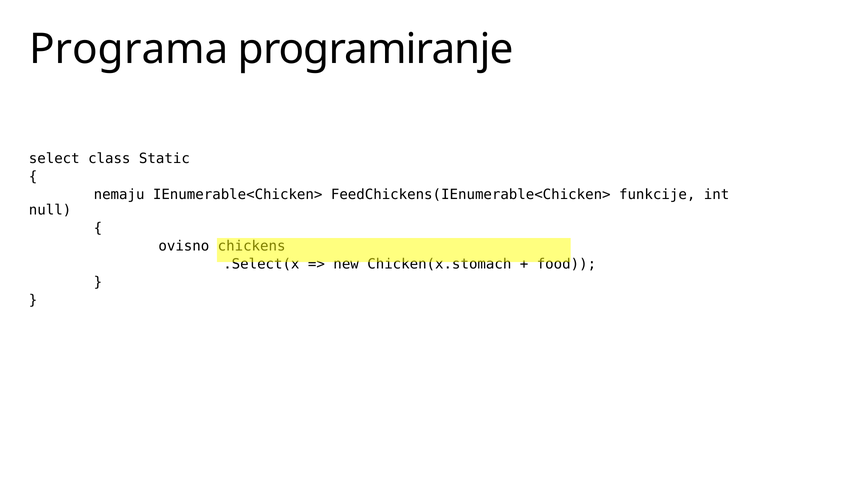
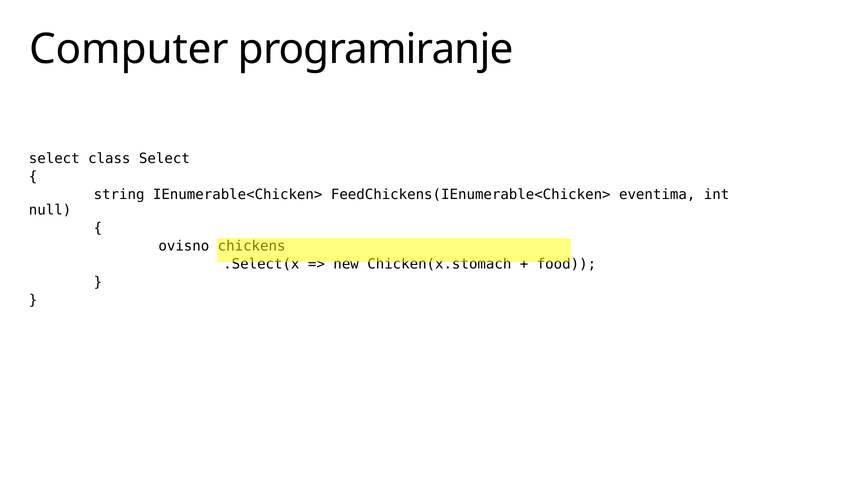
Programa: Programa -> Computer
class Static: Static -> Select
nemaju: nemaju -> string
funkcije: funkcije -> eventima
